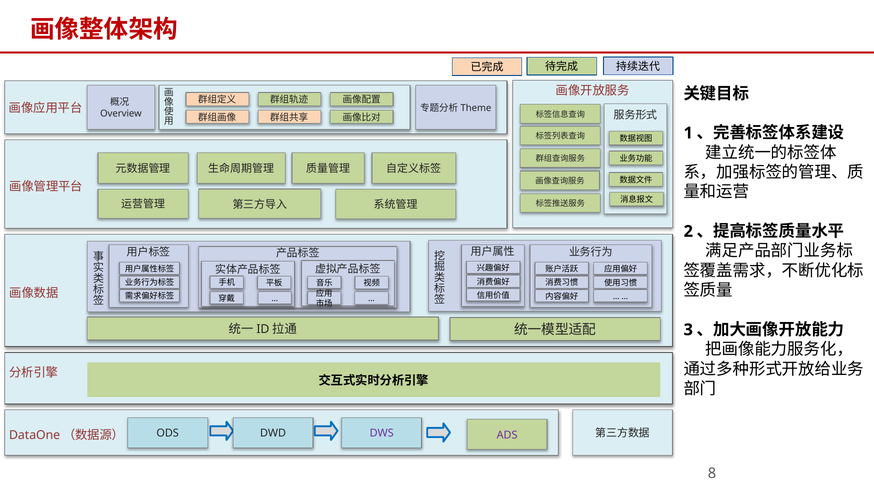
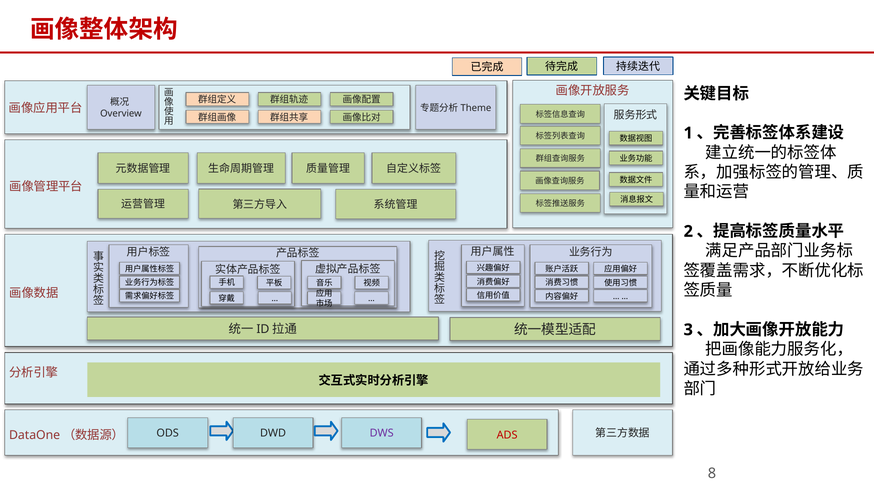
ADS colour: purple -> red
